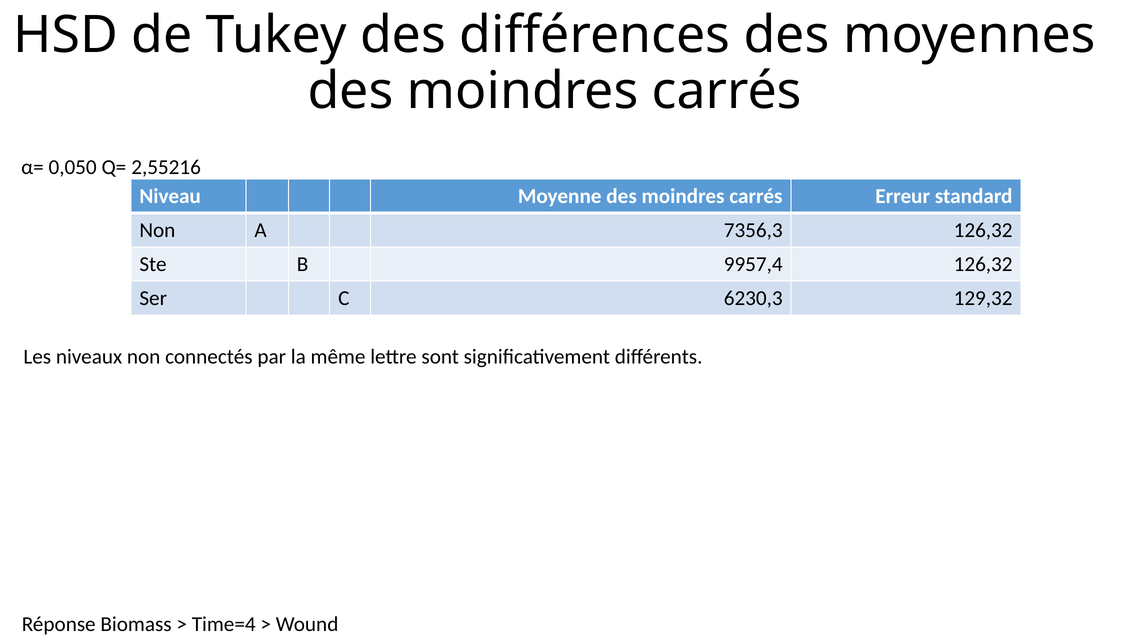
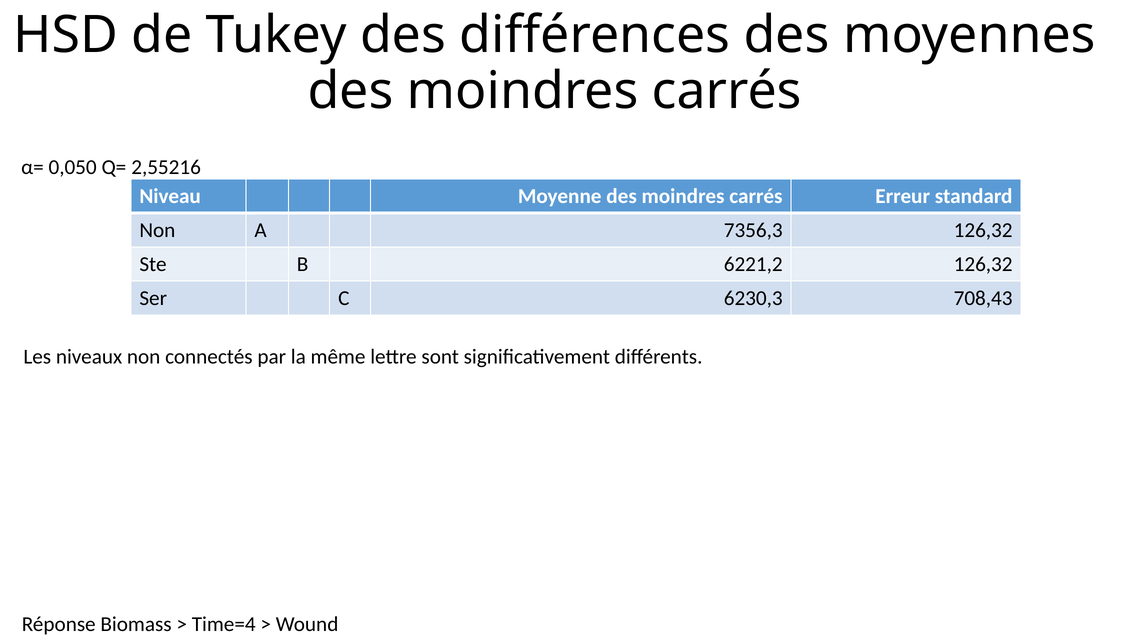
9957,4: 9957,4 -> 6221,2
129,32: 129,32 -> 708,43
